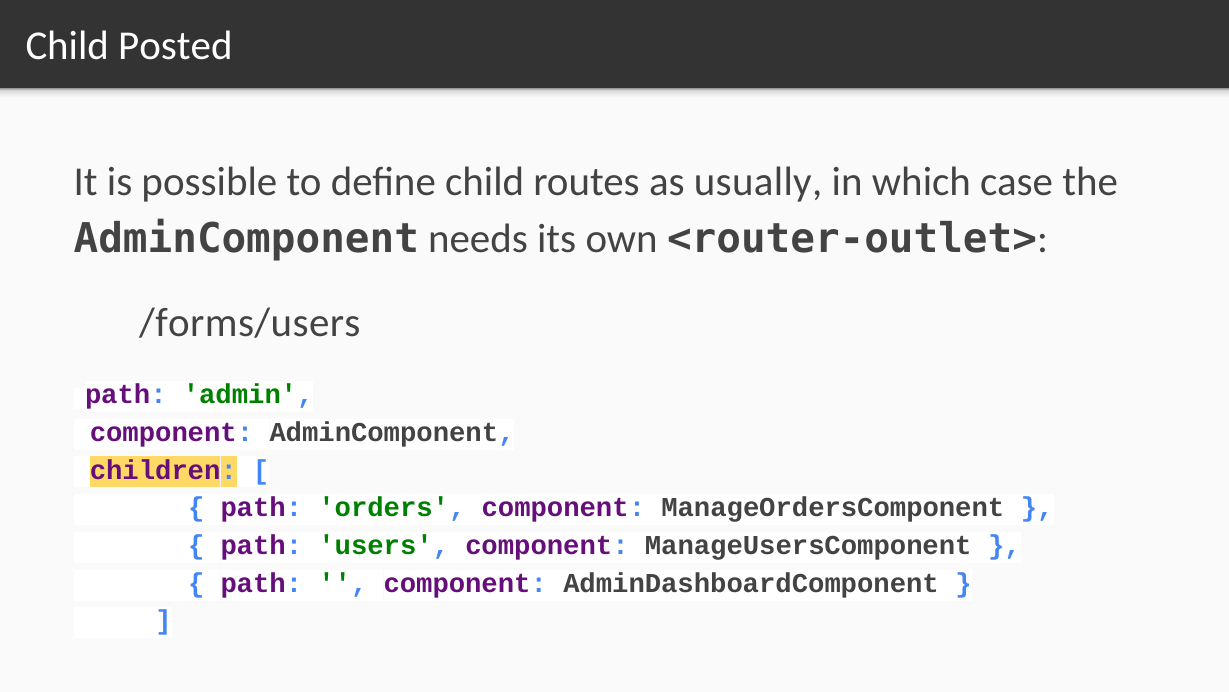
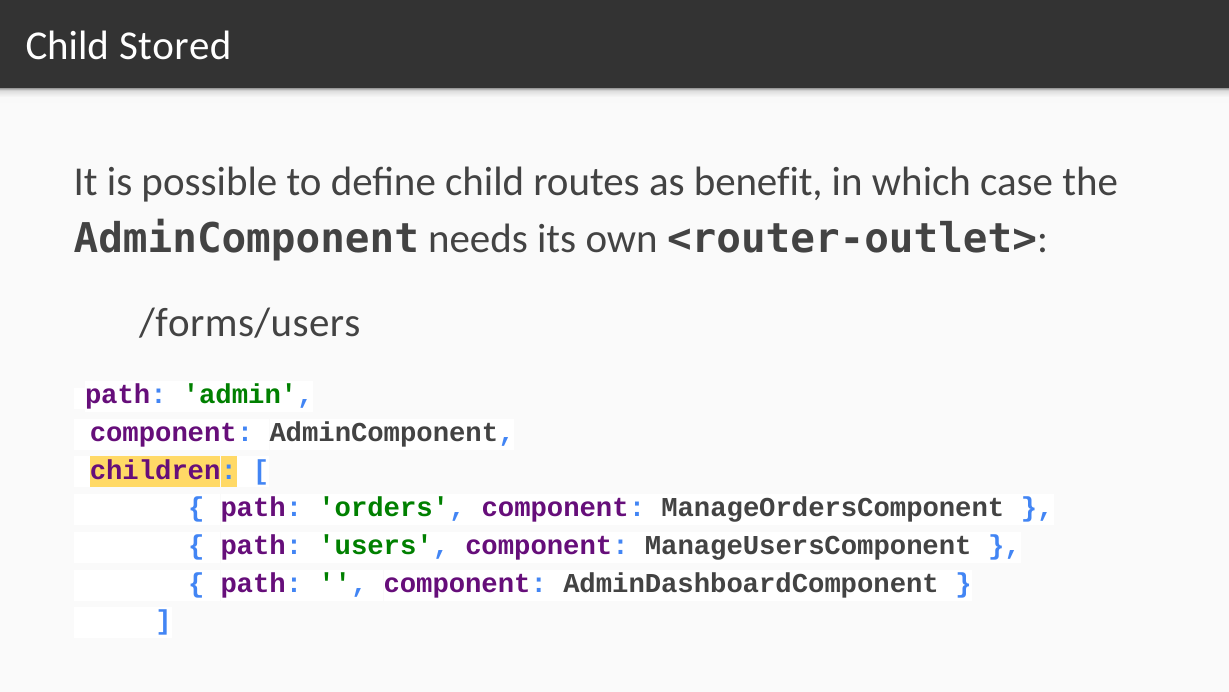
Posted: Posted -> Stored
usually: usually -> benefit
